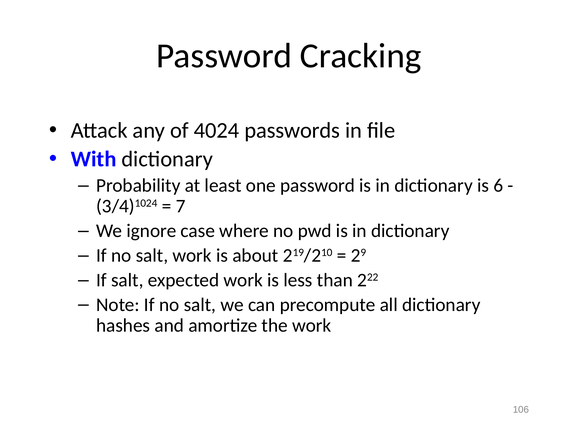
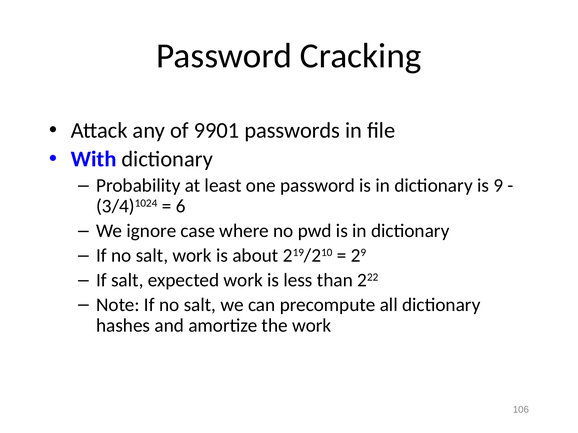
4024: 4024 -> 9901
6: 6 -> 9
7: 7 -> 6
